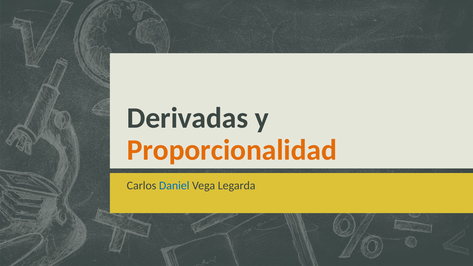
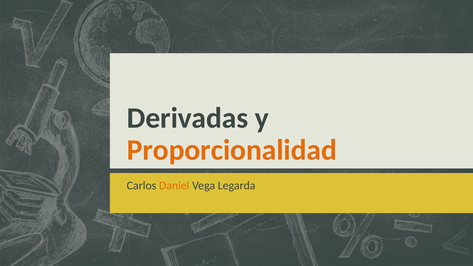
Daniel colour: blue -> orange
